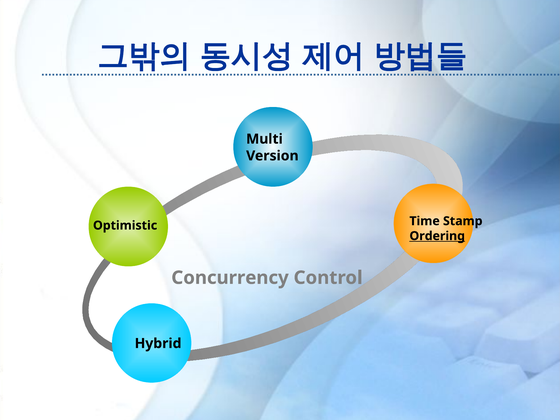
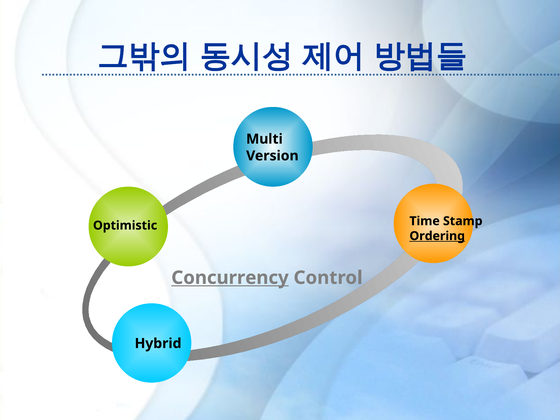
Concurrency underline: none -> present
